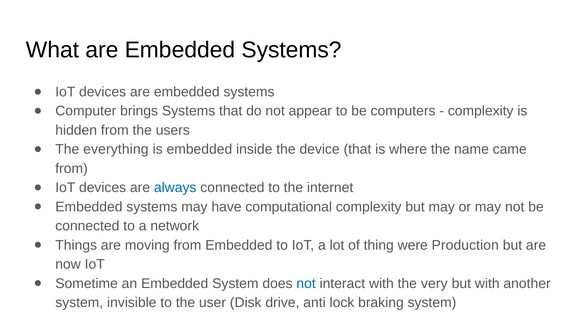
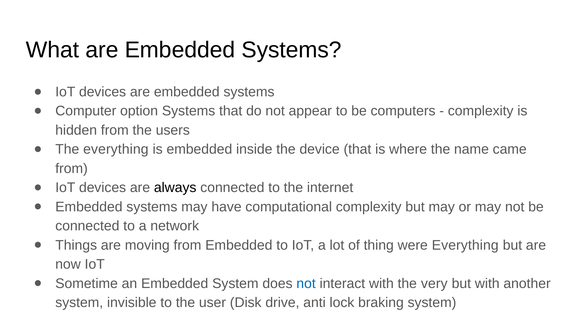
brings: brings -> option
always colour: blue -> black
were Production: Production -> Everything
